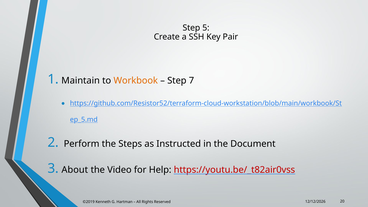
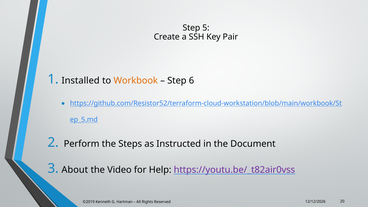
Maintain: Maintain -> Installed
7: 7 -> 6
https://youtu.be/_t82air0vss colour: red -> purple
